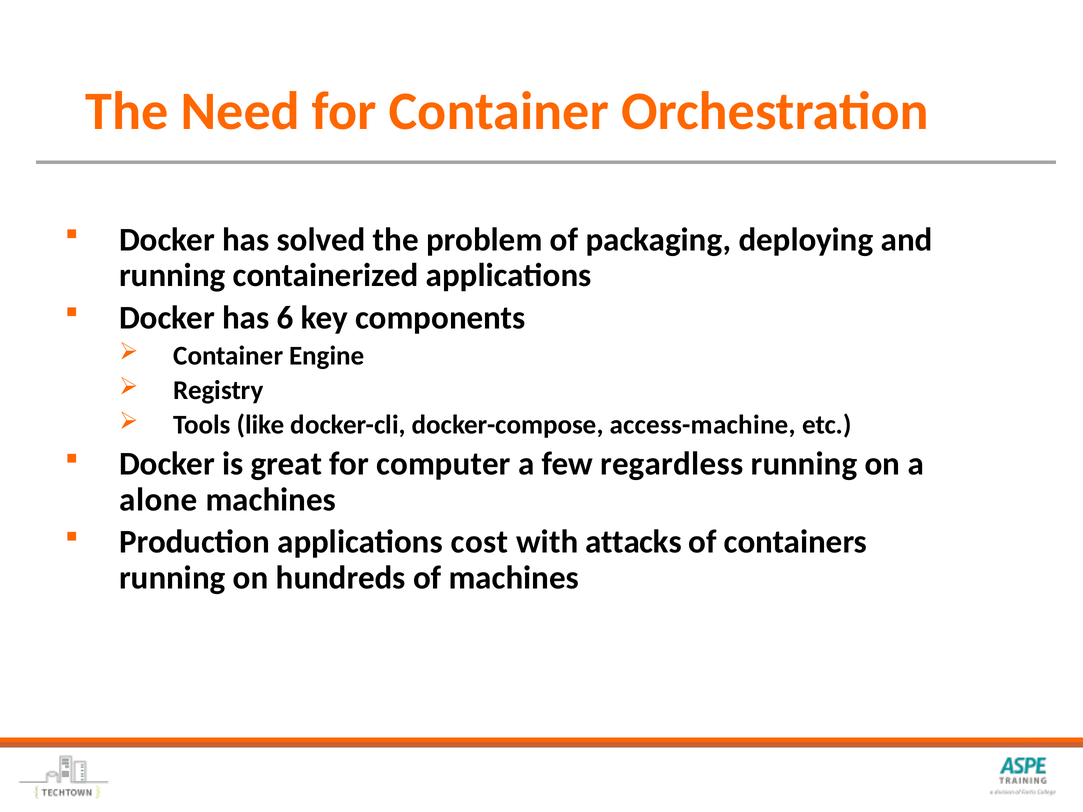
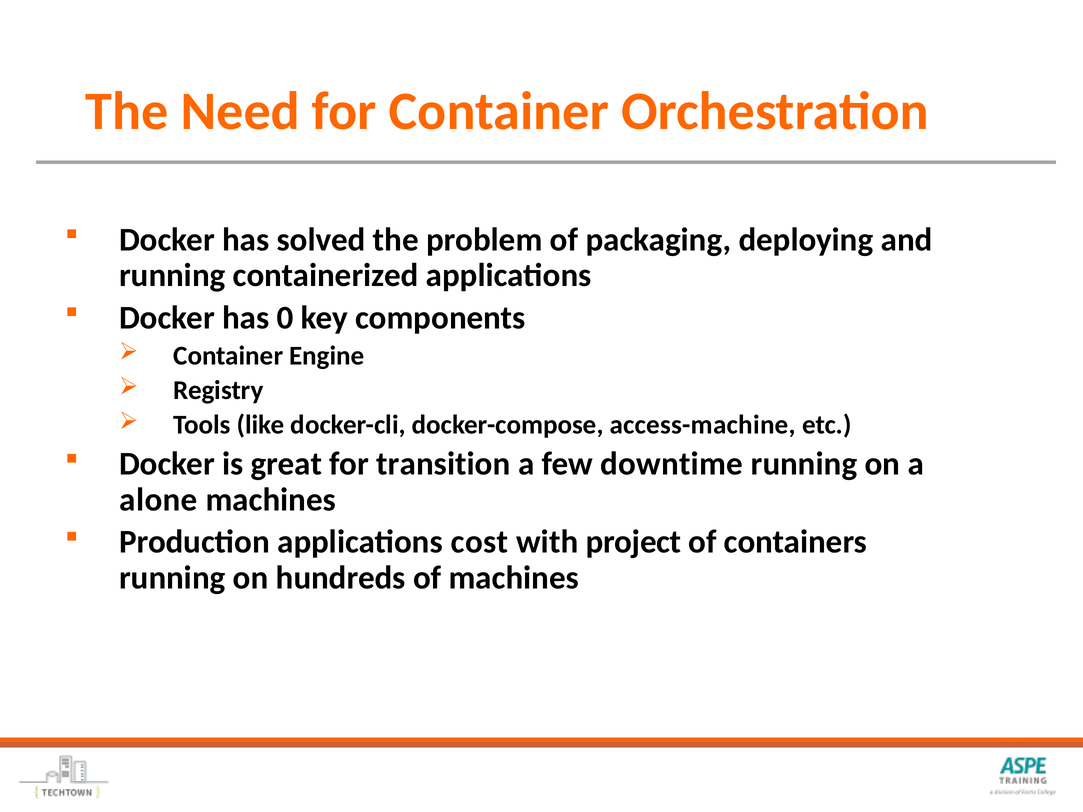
6: 6 -> 0
computer: computer -> transition
regardless: regardless -> downtime
attacks: attacks -> project
